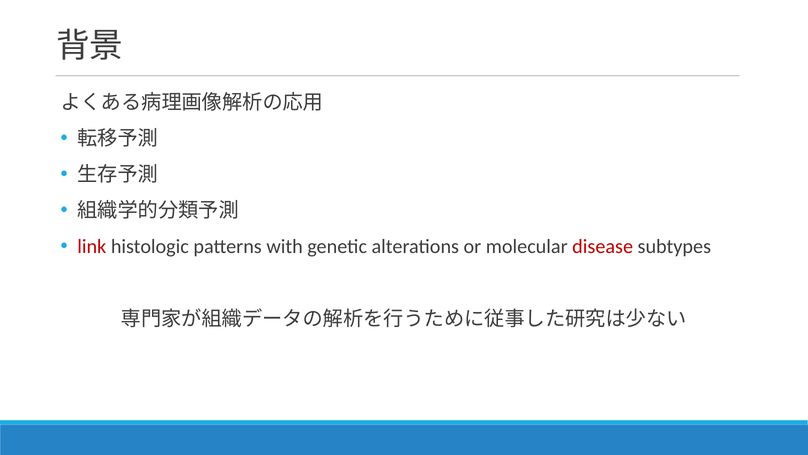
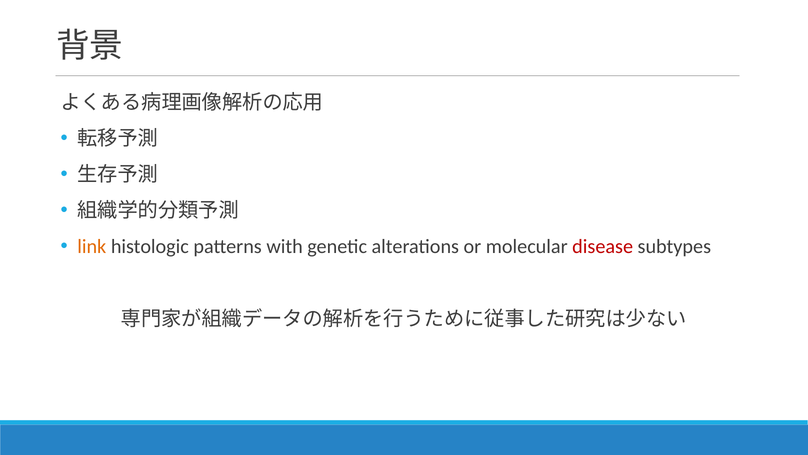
link colour: red -> orange
